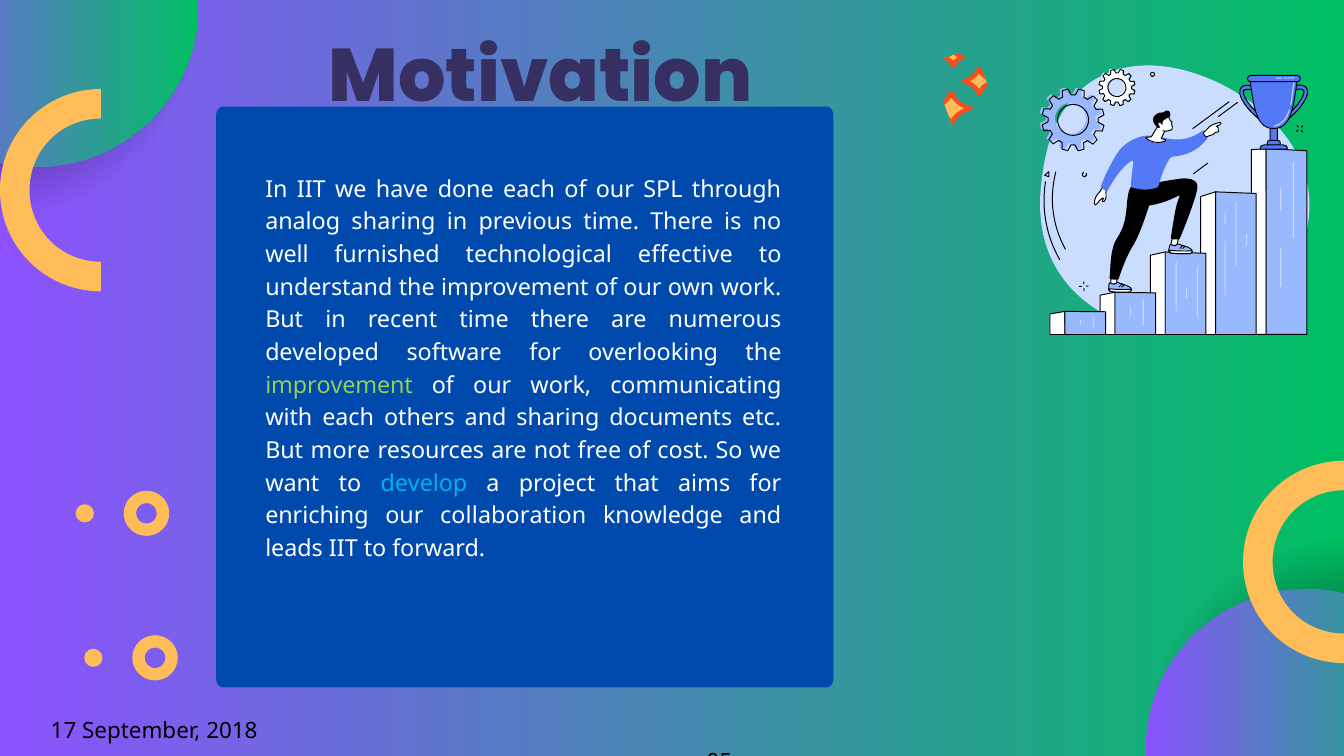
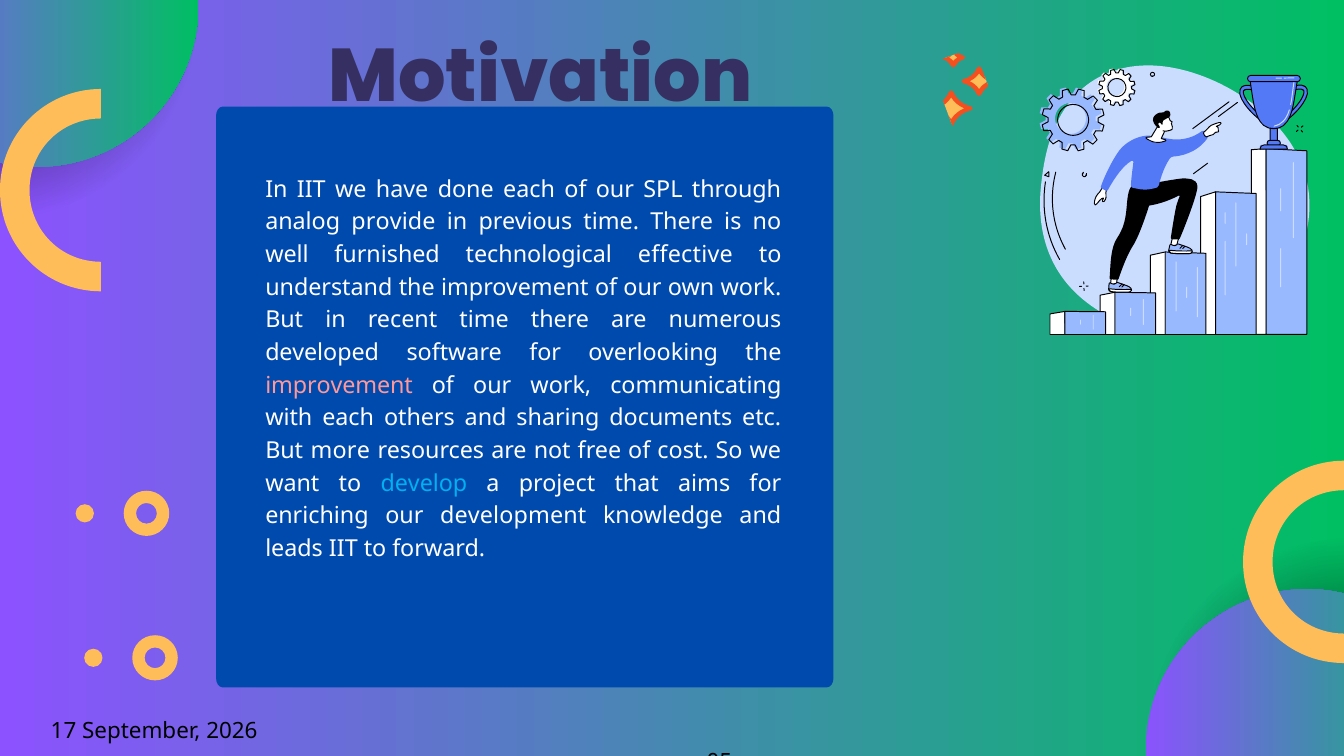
analog sharing: sharing -> provide
improvement at (339, 385) colour: light green -> pink
collaboration: collaboration -> development
2018: 2018 -> 2026
